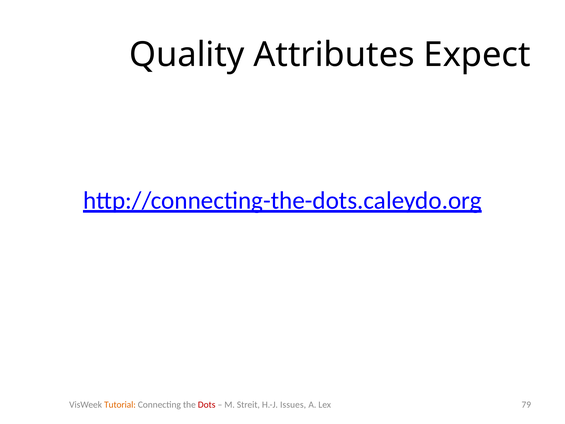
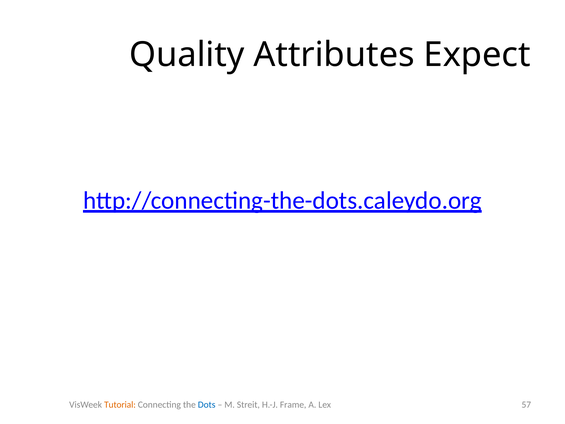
Dots colour: red -> blue
Issues: Issues -> Frame
79: 79 -> 57
